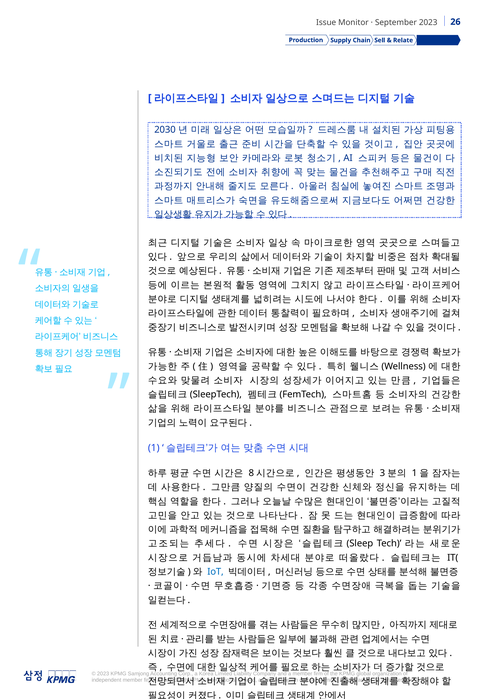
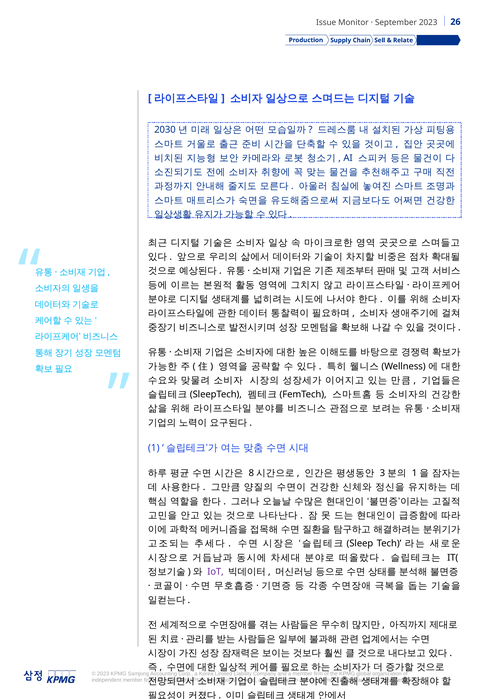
IoT colour: blue -> purple
